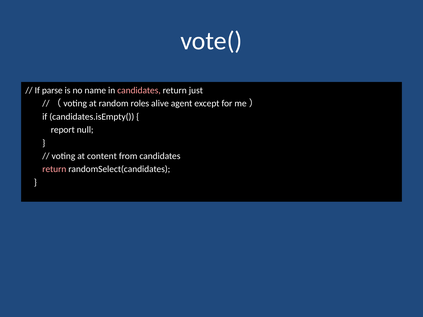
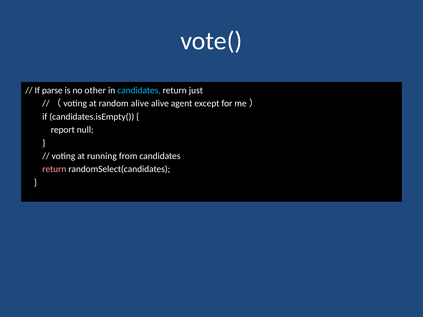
name: name -> other
candidates at (139, 90) colour: pink -> light blue
random roles: roles -> alive
content: content -> running
